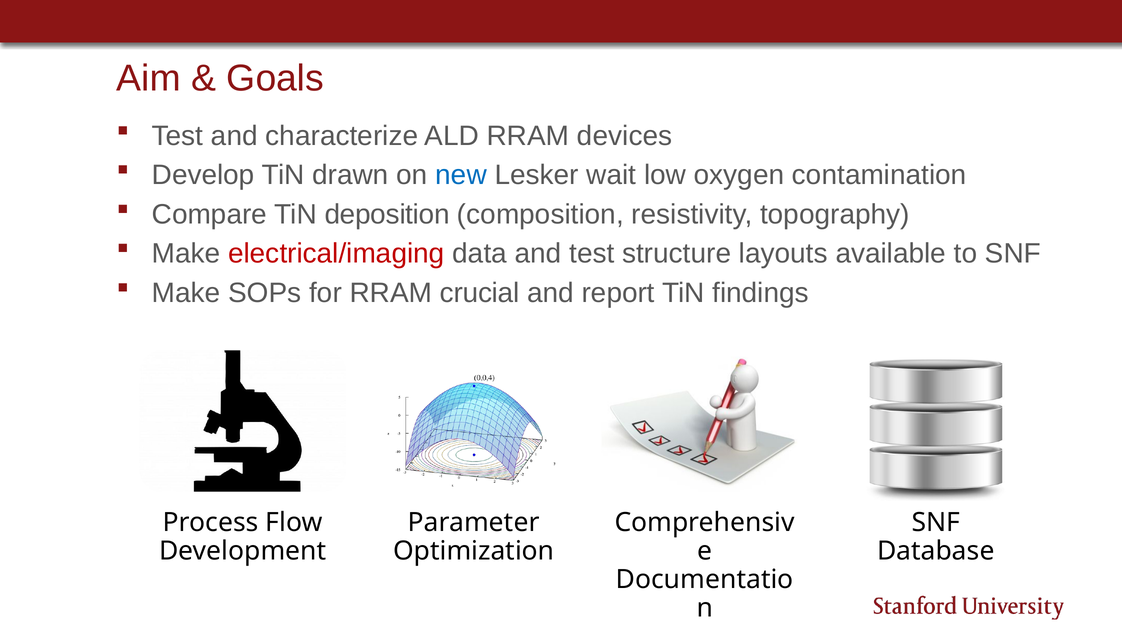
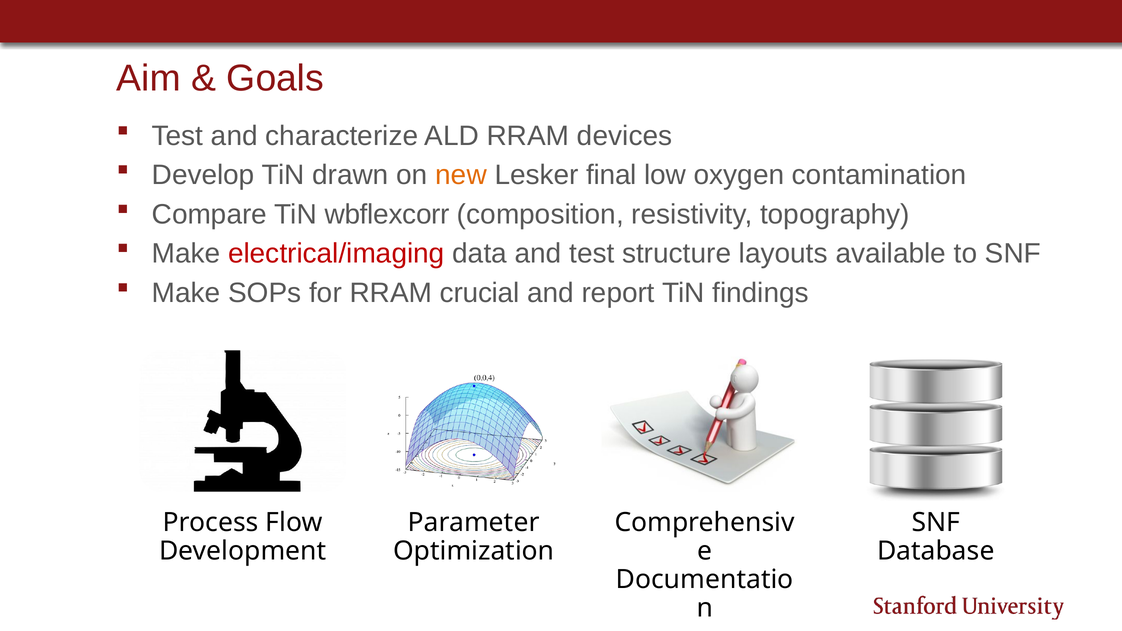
new colour: blue -> orange
wait: wait -> final
deposition: deposition -> wbflexcorr
